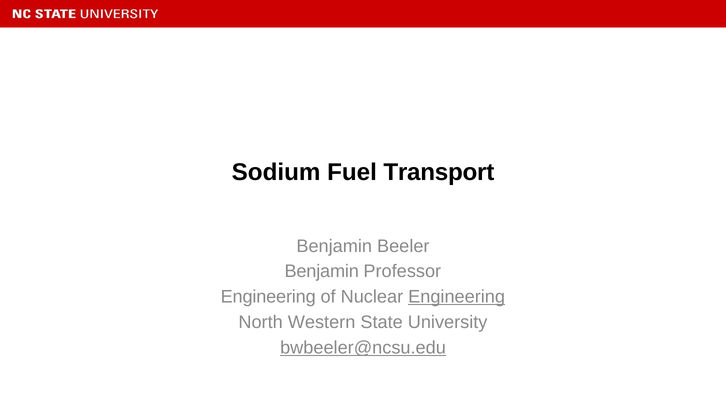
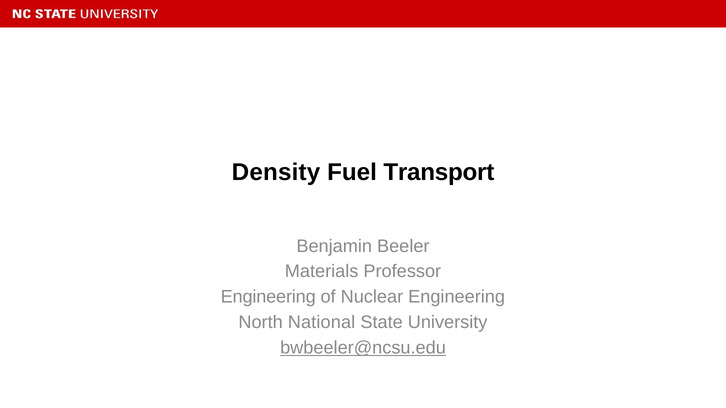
Sodium: Sodium -> Density
Benjamin at (322, 272): Benjamin -> Materials
Engineering at (457, 297) underline: present -> none
Western: Western -> National
